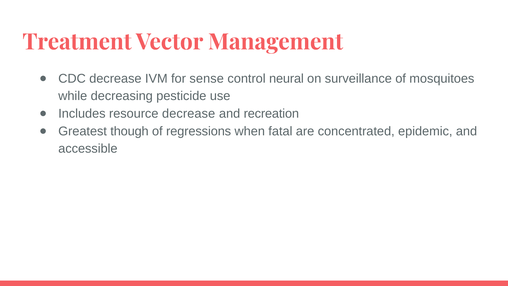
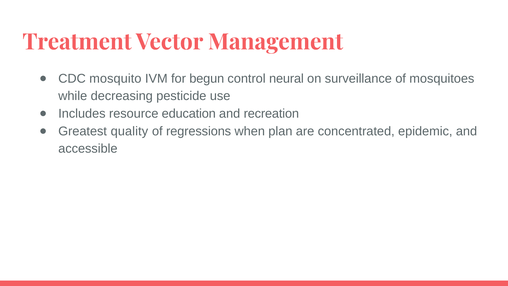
CDC decrease: decrease -> mosquito
sense: sense -> begun
resource decrease: decrease -> education
though: though -> quality
fatal: fatal -> plan
